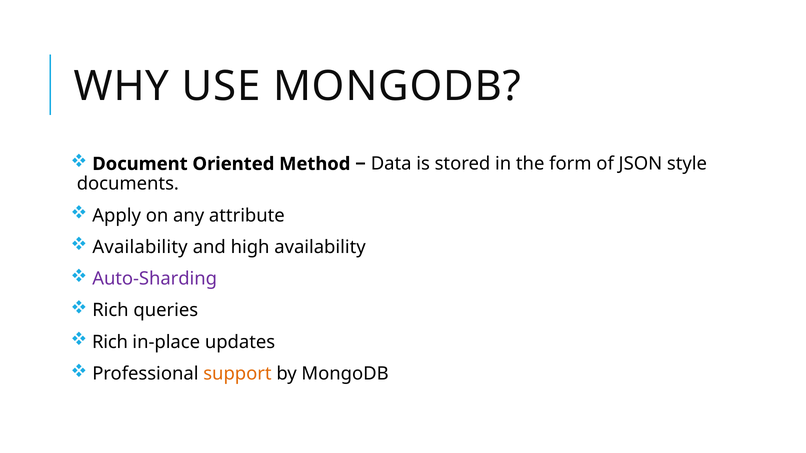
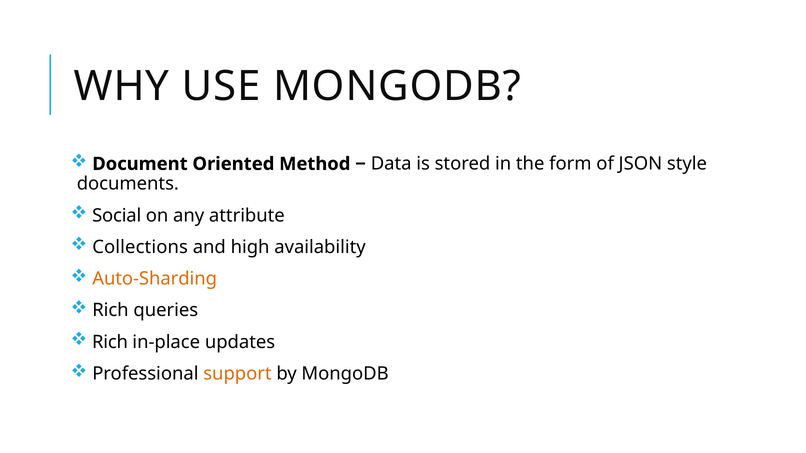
Apply: Apply -> Social
Availability at (140, 247): Availability -> Collections
Auto-Sharding colour: purple -> orange
